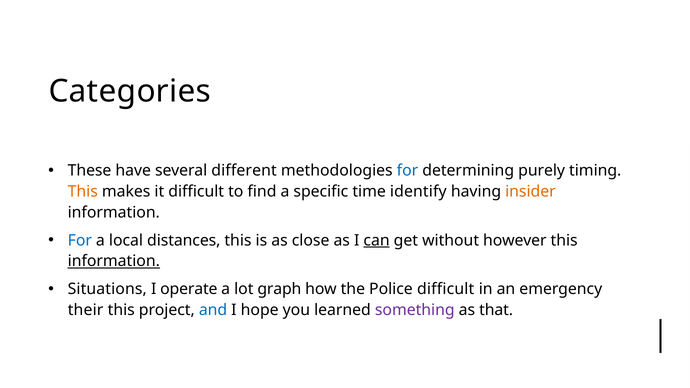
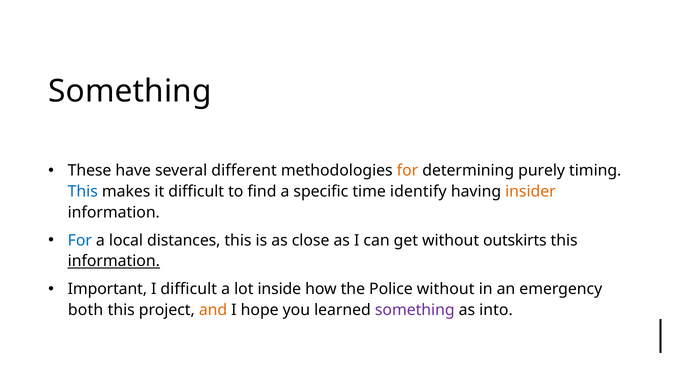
Categories at (130, 91): Categories -> Something
for at (407, 171) colour: blue -> orange
This at (83, 192) colour: orange -> blue
can underline: present -> none
however: however -> outskirts
Situations: Situations -> Important
I operate: operate -> difficult
graph: graph -> inside
Police difficult: difficult -> without
their: their -> both
and colour: blue -> orange
that: that -> into
